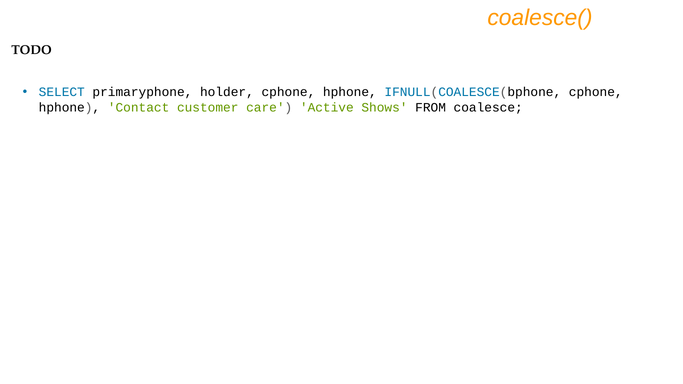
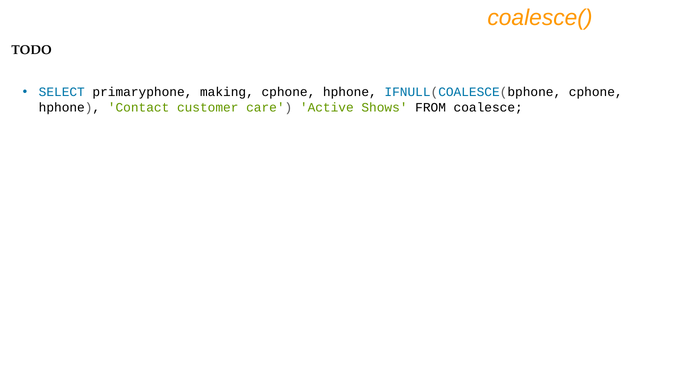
holder: holder -> making
